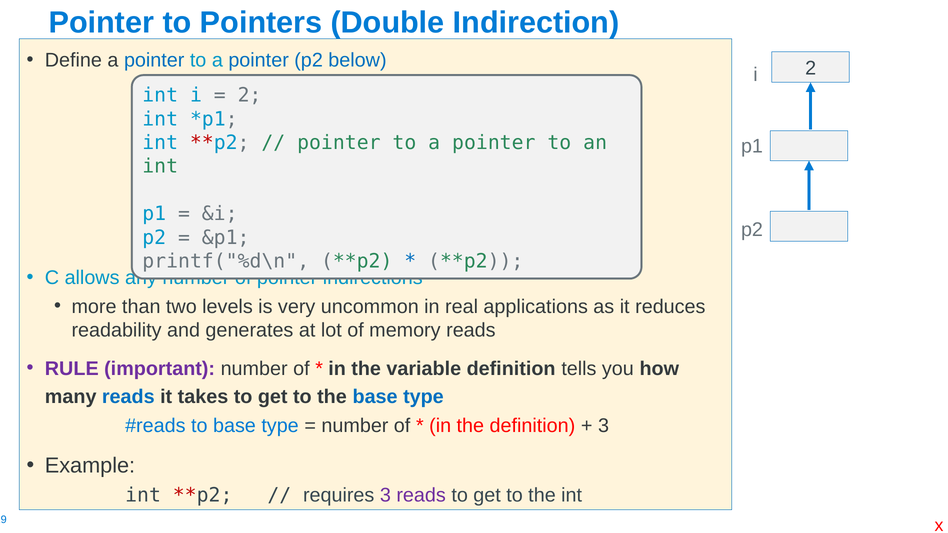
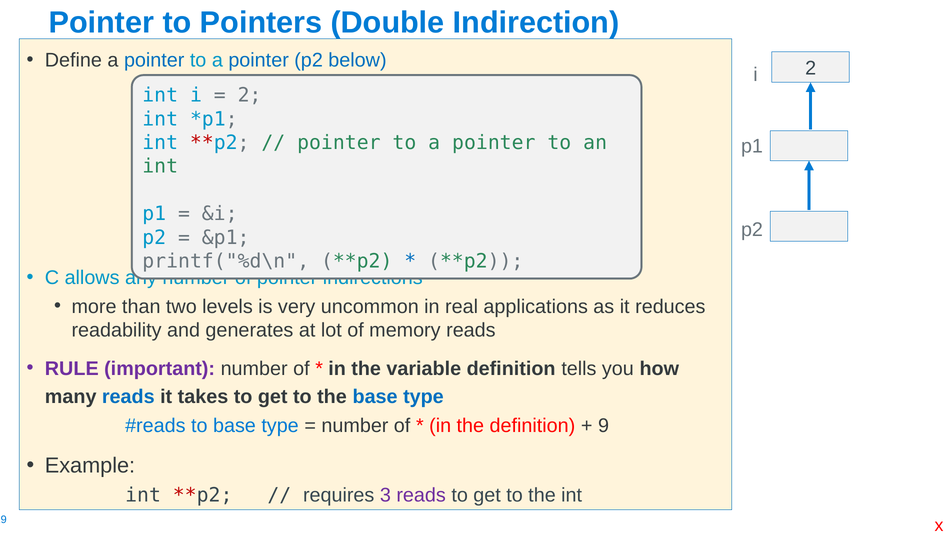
3 at (603, 426): 3 -> 9
